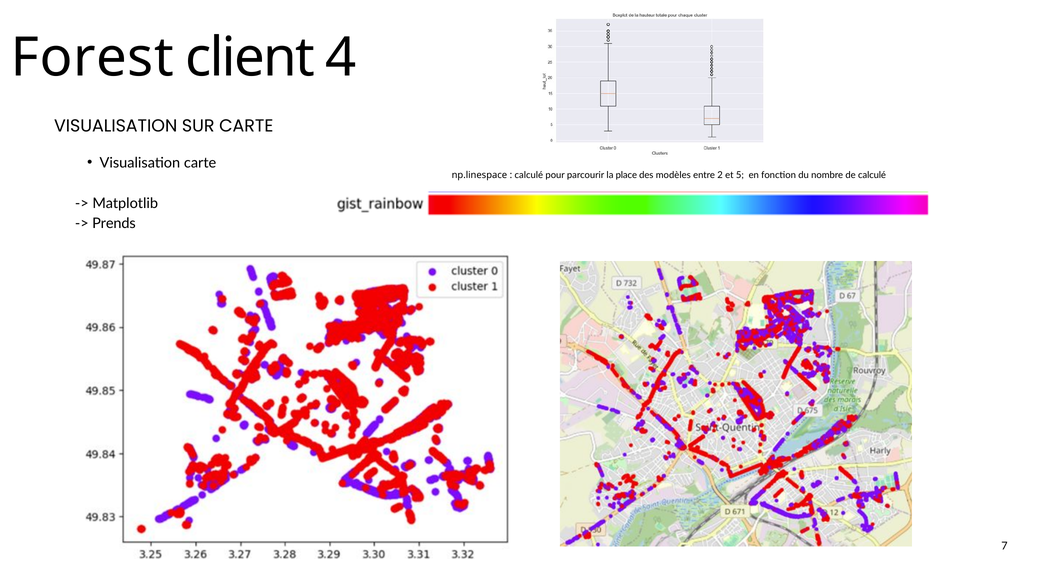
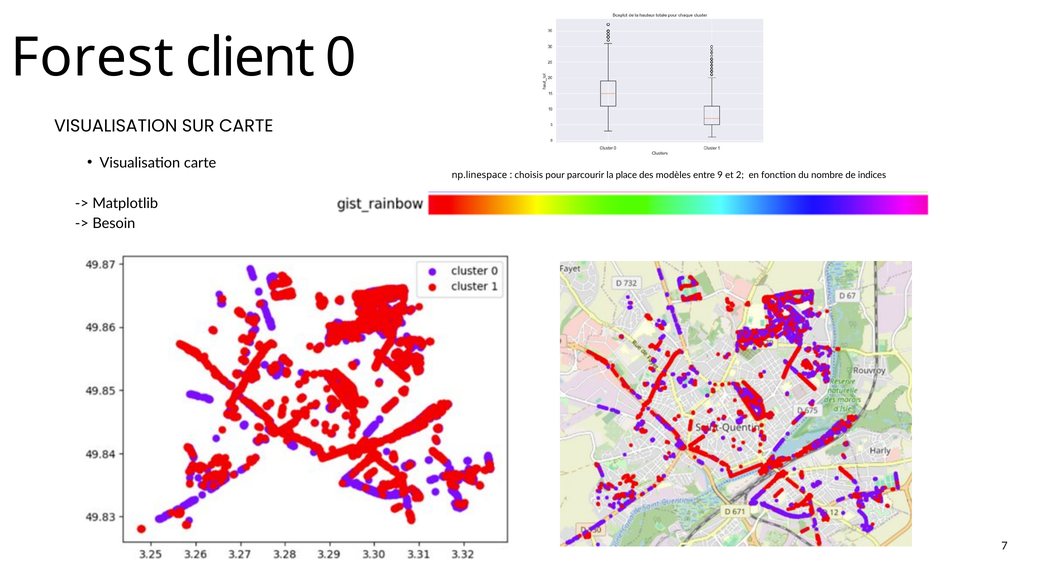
4: 4 -> 0
calculé at (529, 175): calculé -> choisis
2: 2 -> 9
5: 5 -> 2
de calculé: calculé -> indices
Prends: Prends -> Besoin
